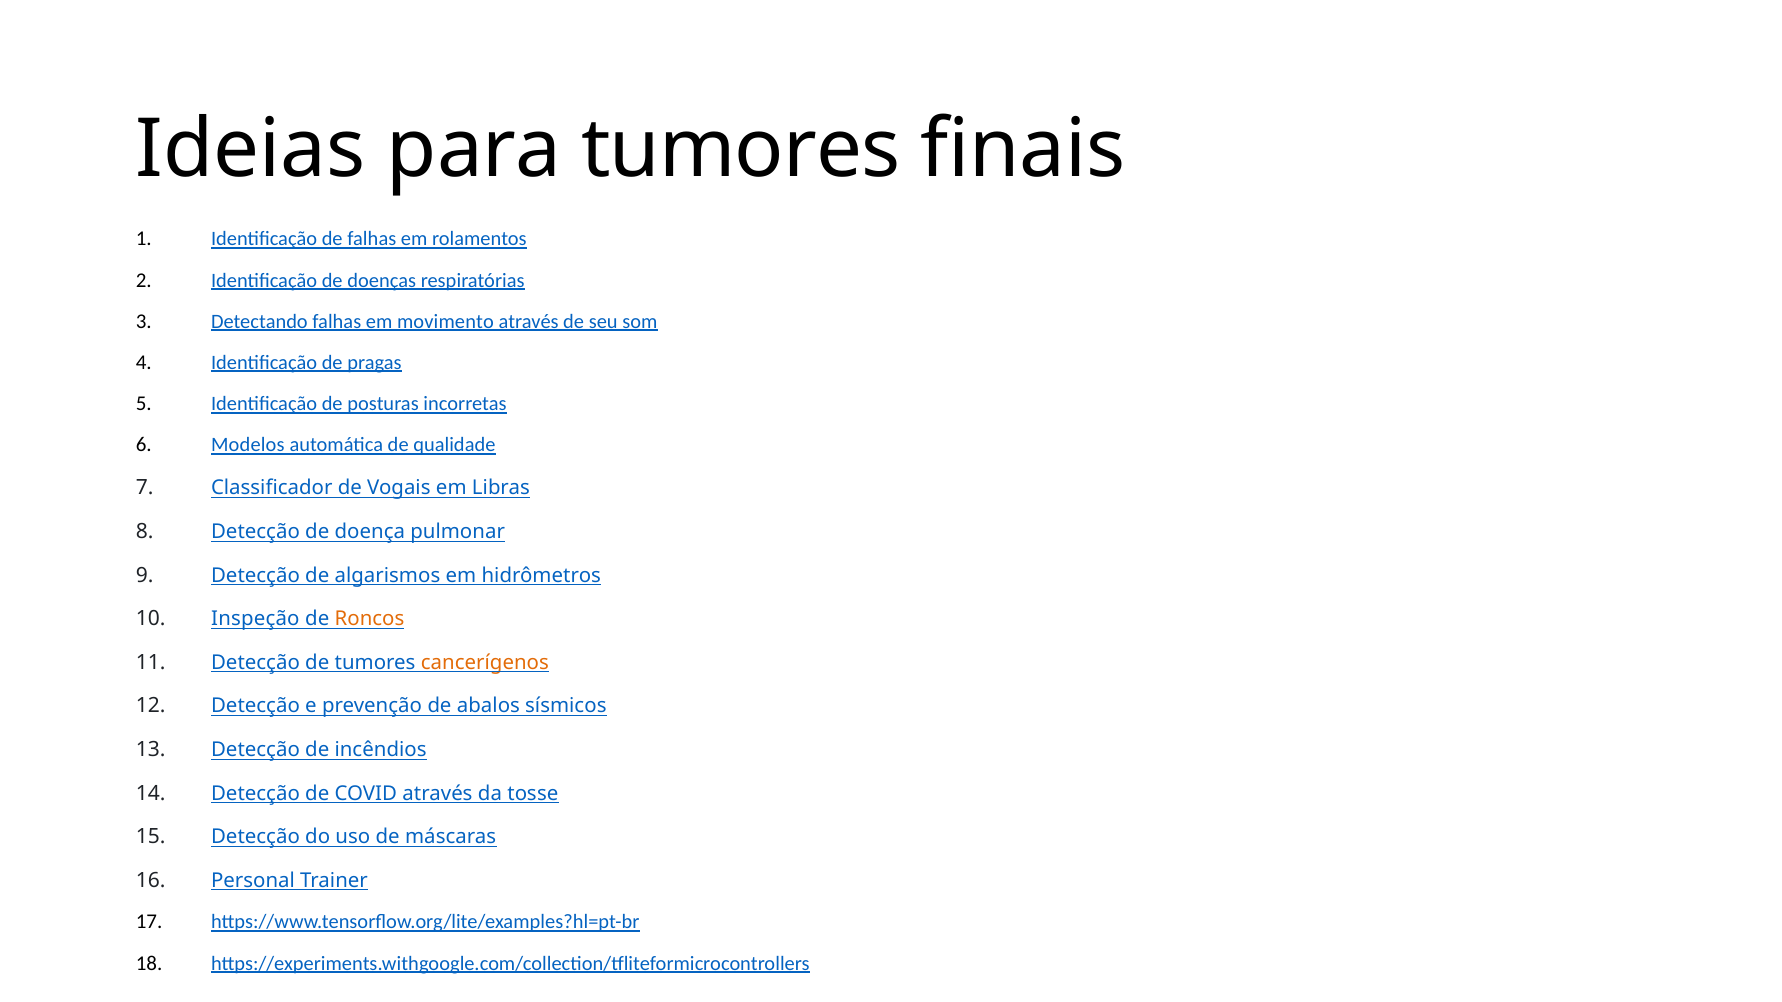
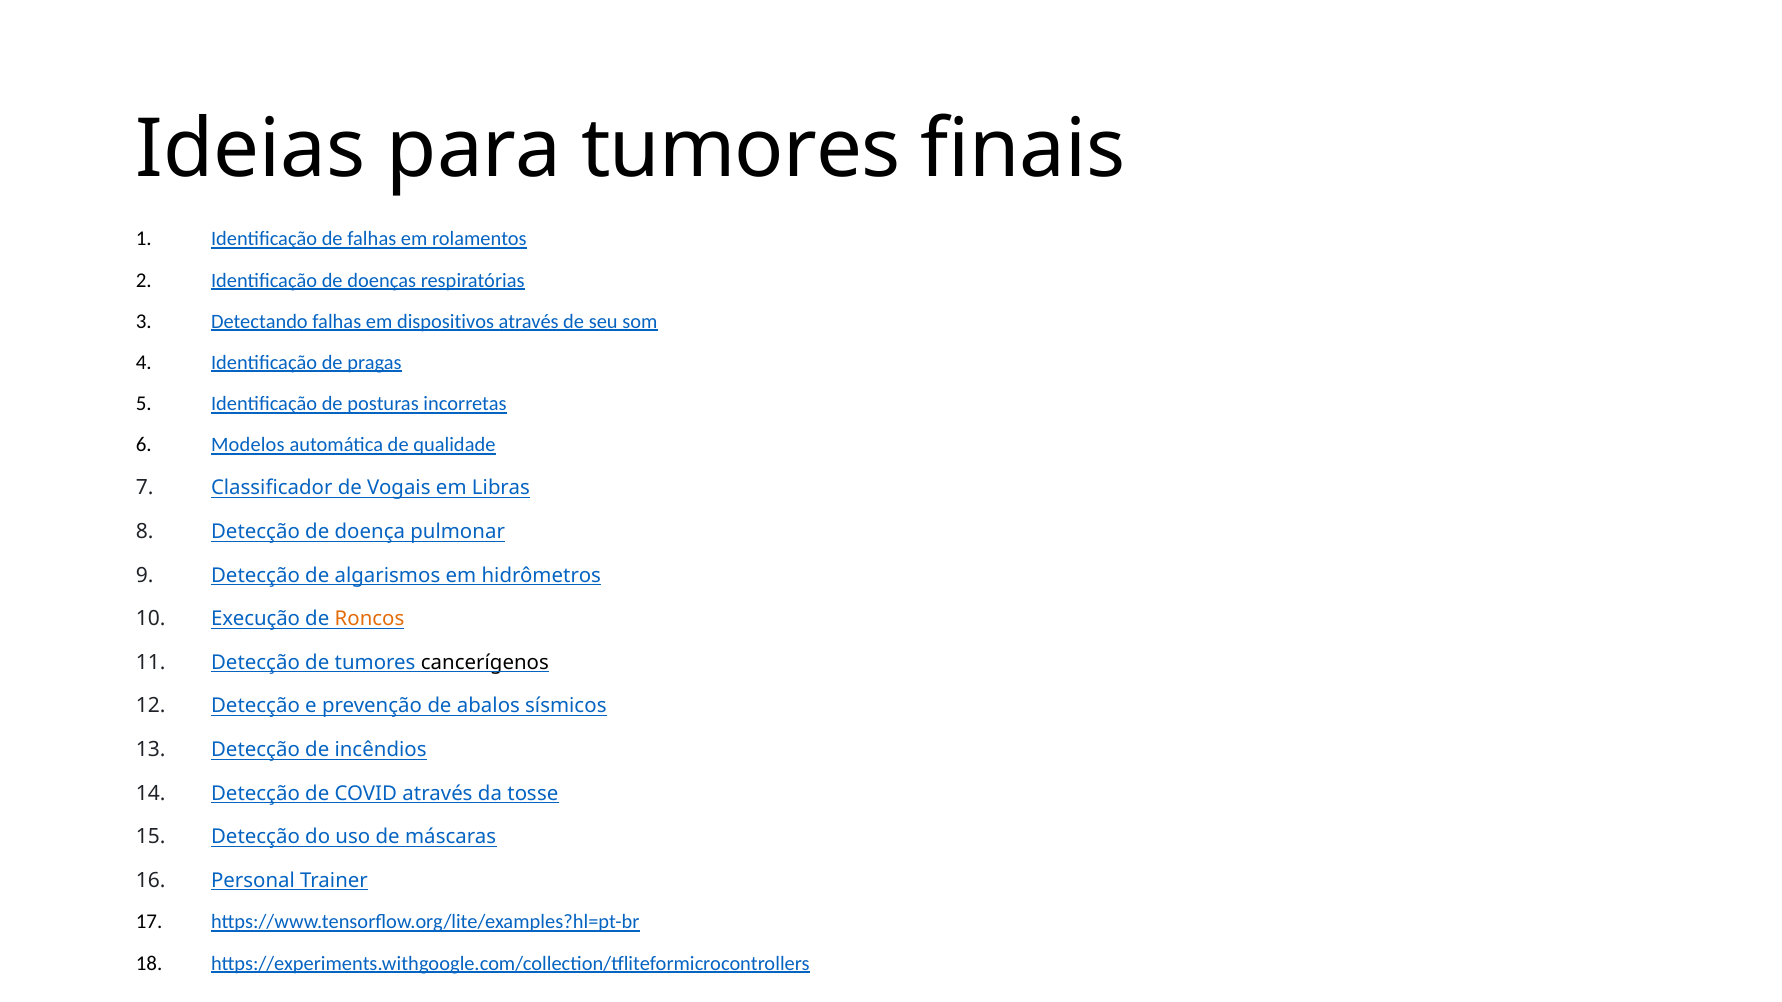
movimento: movimento -> dispositivos
Inspeção: Inspeção -> Execução
cancerígenos colour: orange -> black
